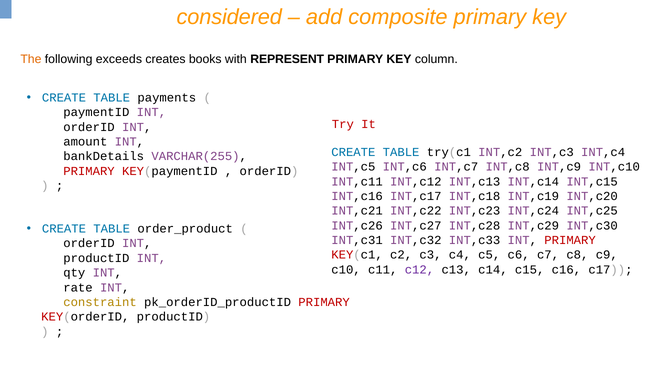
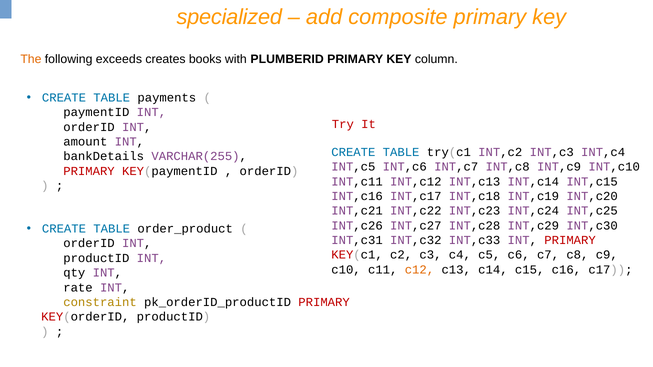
considered: considered -> specialized
REPRESENT: REPRESENT -> PLUMBERID
c12 colour: purple -> orange
